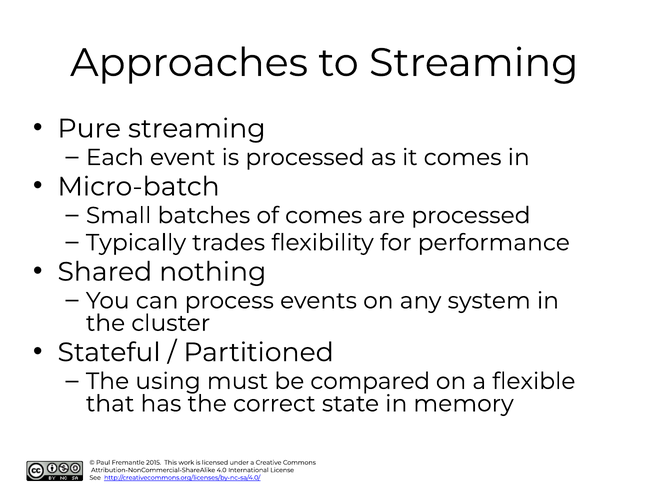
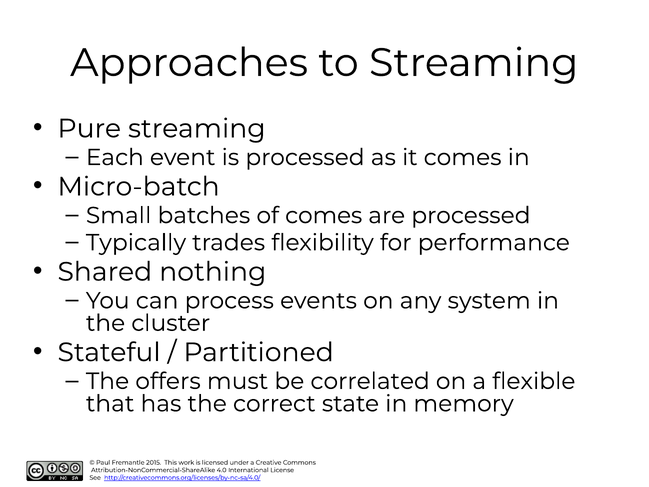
using: using -> offers
compared: compared -> correlated
